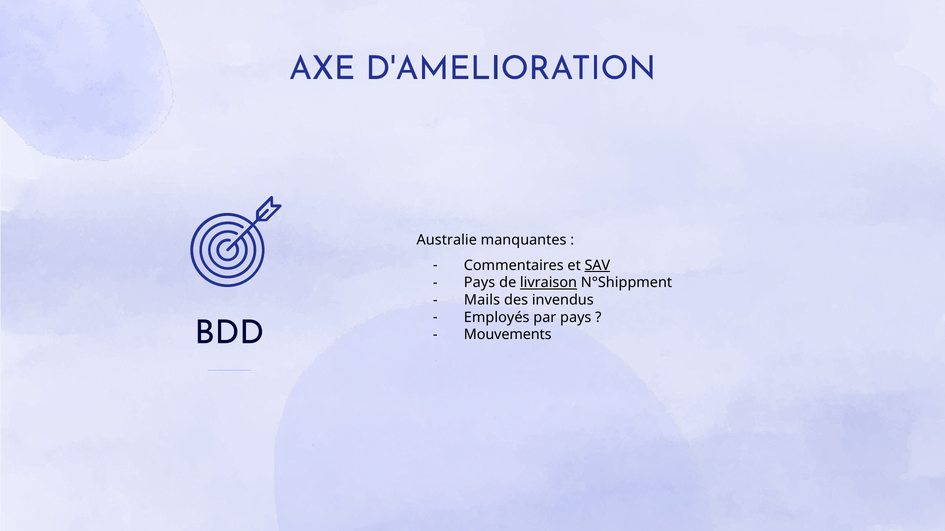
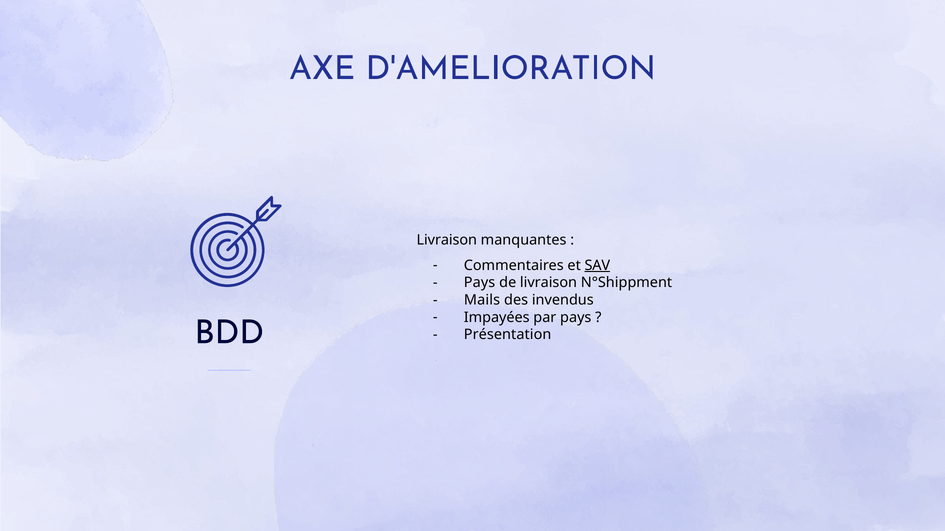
Australie at (447, 240): Australie -> Livraison
livraison at (548, 283) underline: present -> none
Employés: Employés -> Impayées
Mouvements: Mouvements -> Présentation
